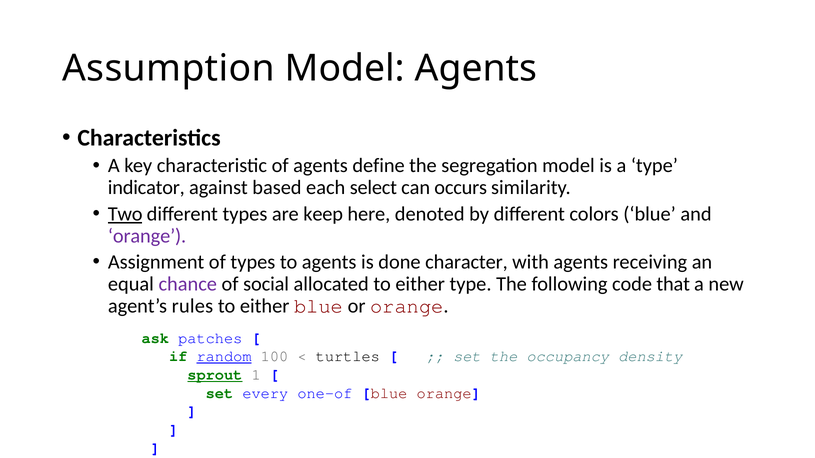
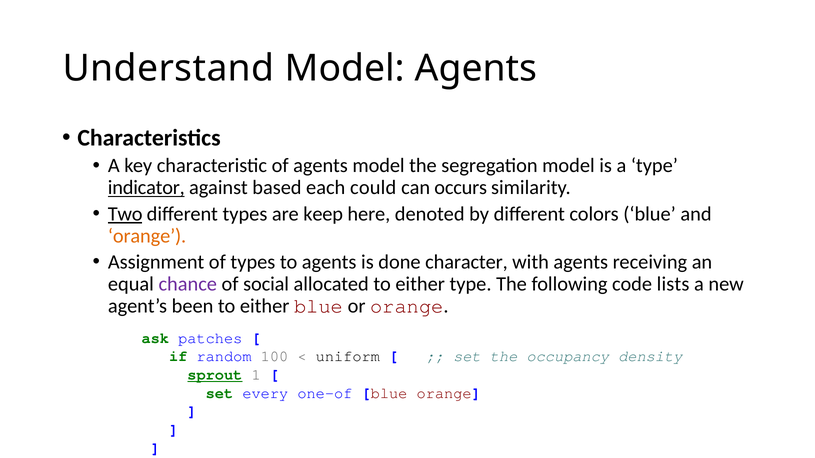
Assumption: Assumption -> Understand
agents define: define -> model
indicator underline: none -> present
select: select -> could
orange at (147, 236) colour: purple -> orange
that: that -> lists
rules: rules -> been
random underline: present -> none
turtles: turtles -> uniform
